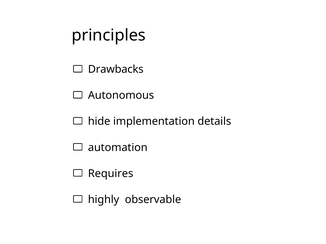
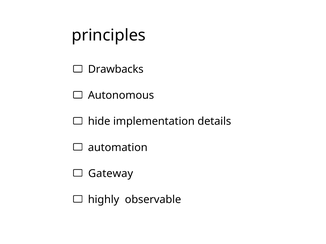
Requires: Requires -> Gateway
